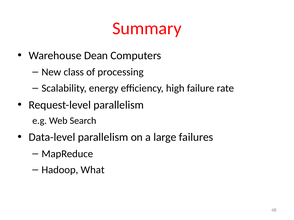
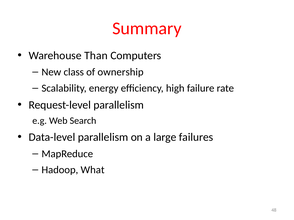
Dean: Dean -> Than
processing: processing -> ownership
